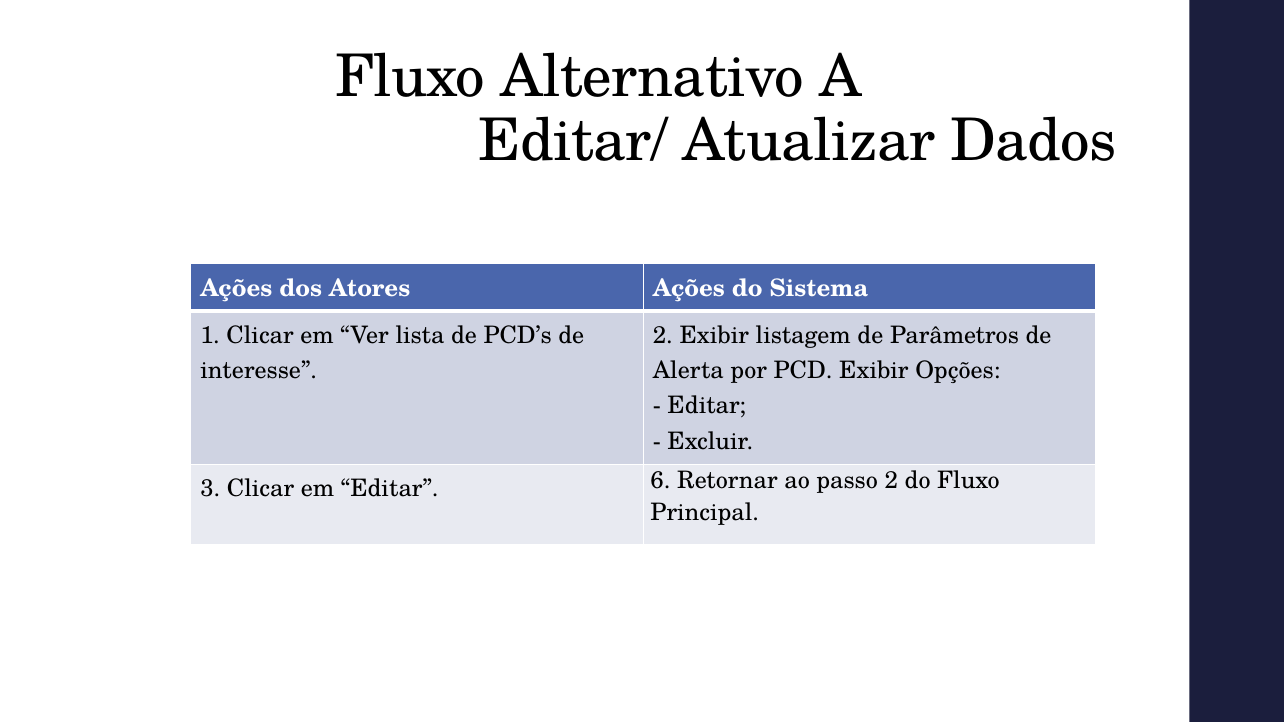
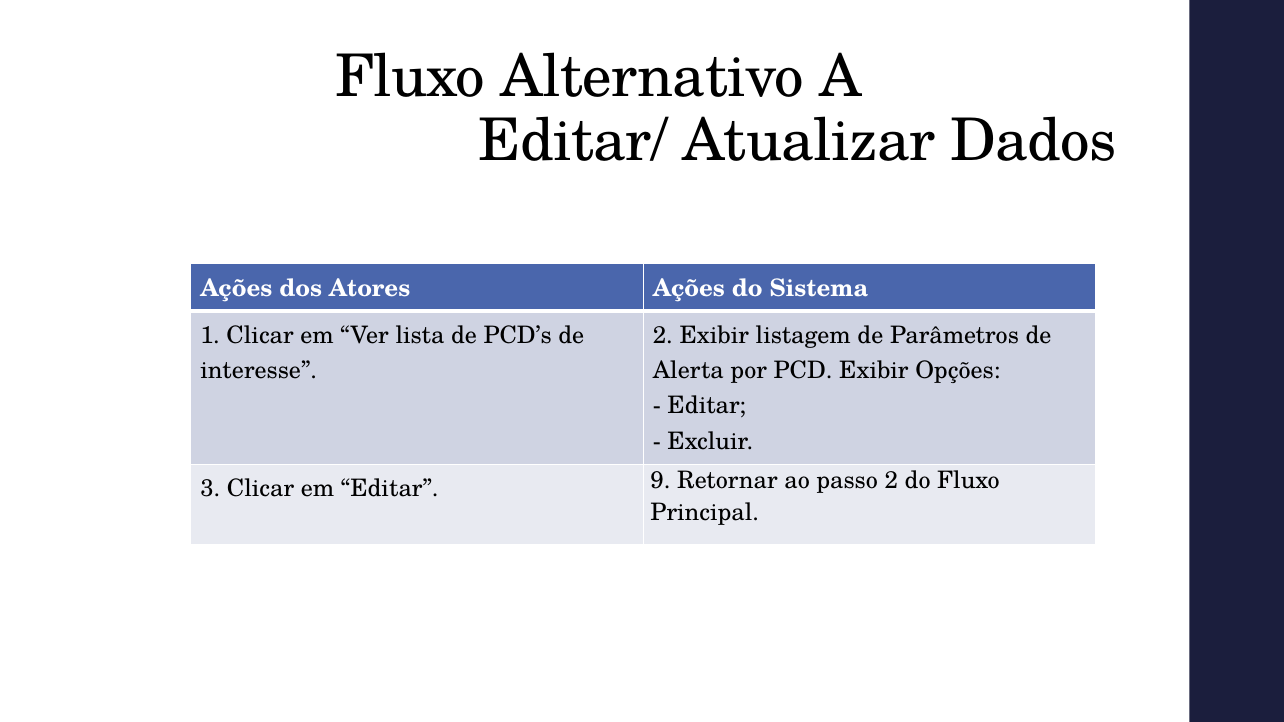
6: 6 -> 9
